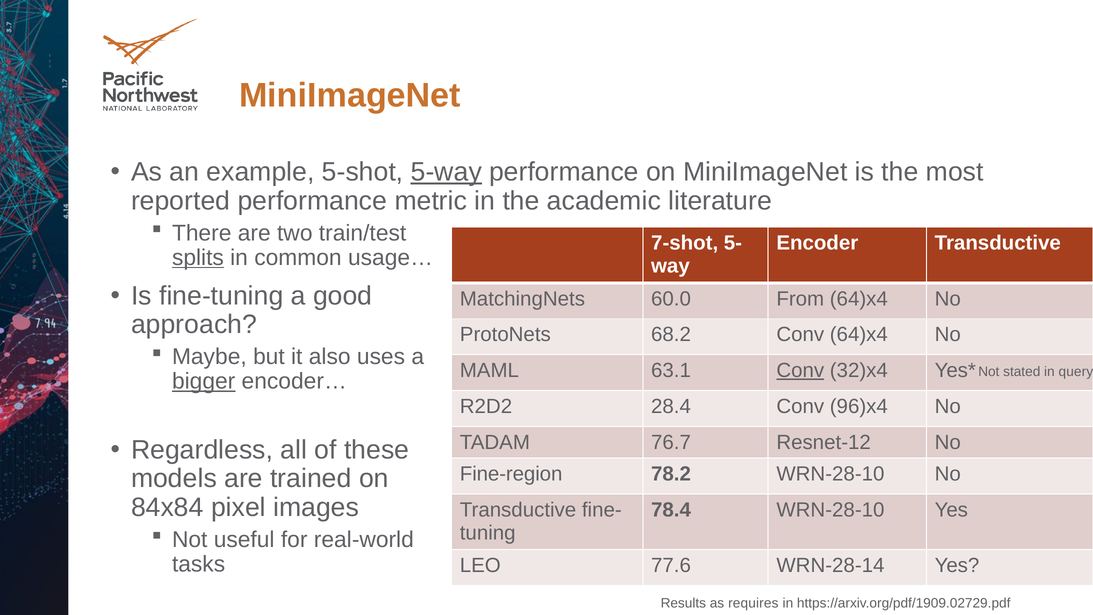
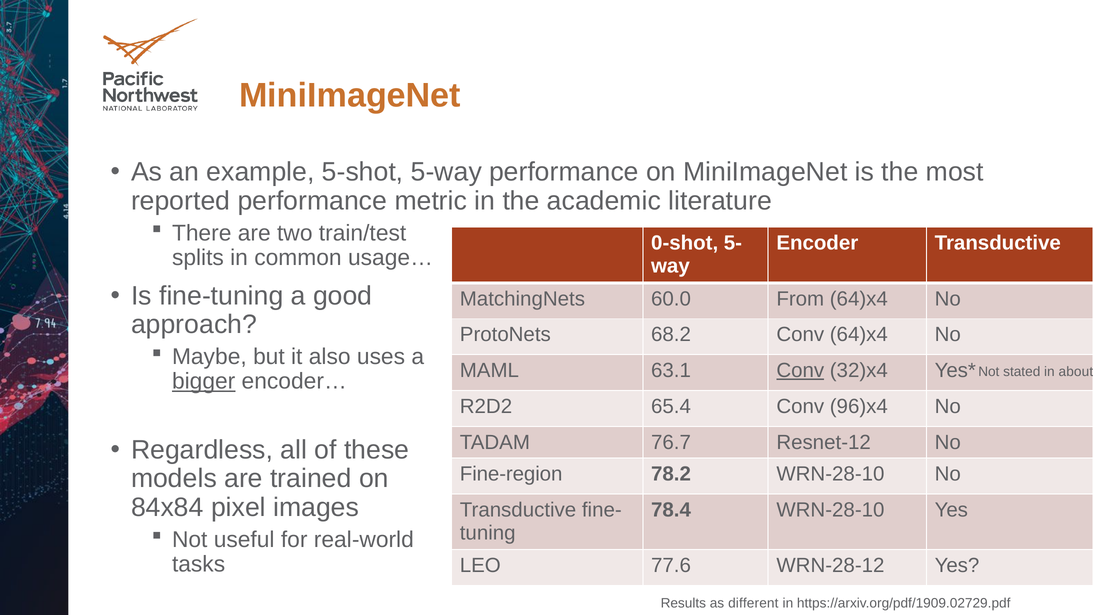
5-way underline: present -> none
7-shot: 7-shot -> 0-shot
splits underline: present -> none
query: query -> about
28.4: 28.4 -> 65.4
WRN-28-14: WRN-28-14 -> WRN-28-12
requires: requires -> different
